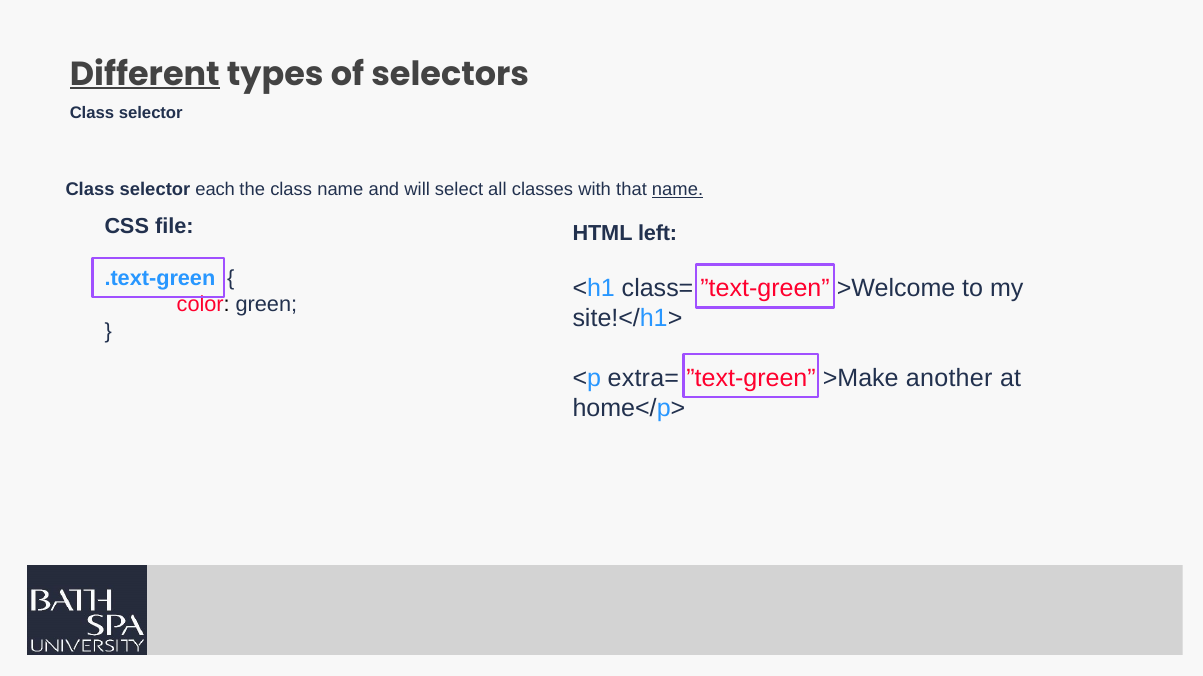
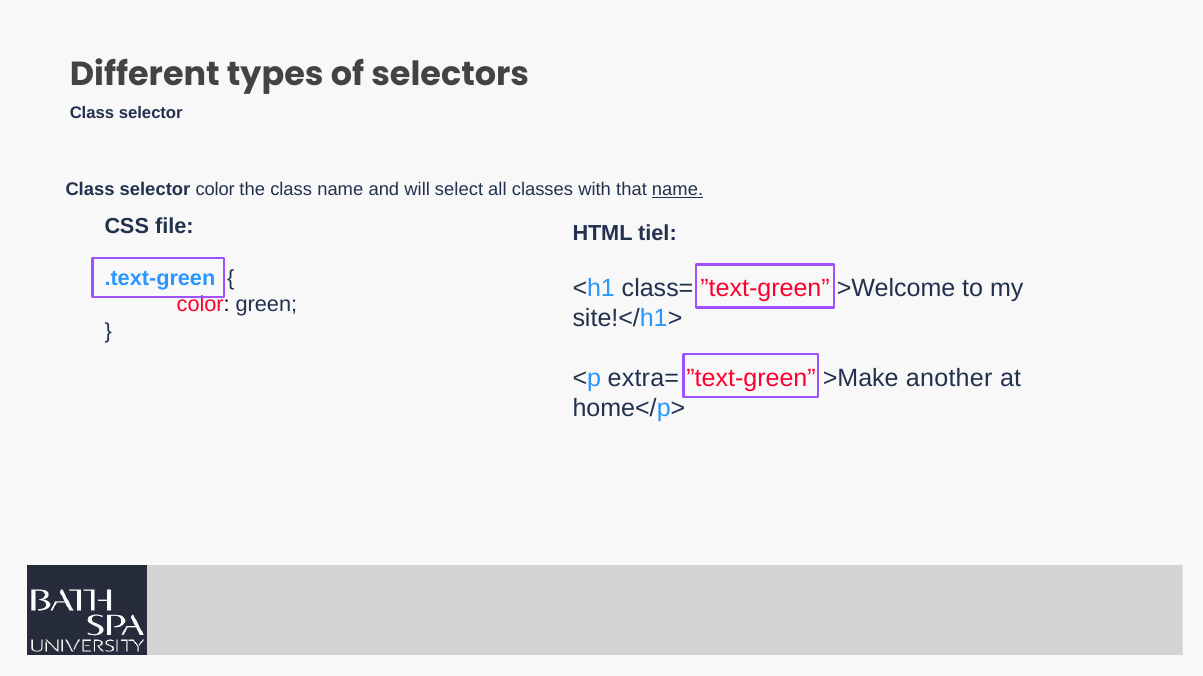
Different underline: present -> none
selector each: each -> color
left: left -> tiel
